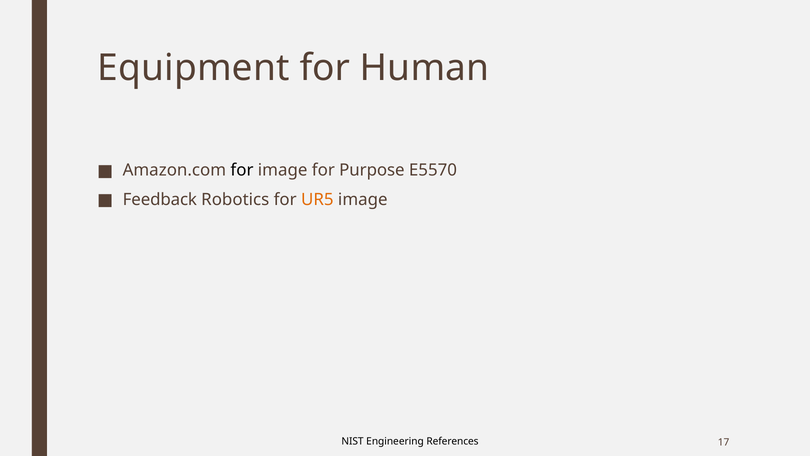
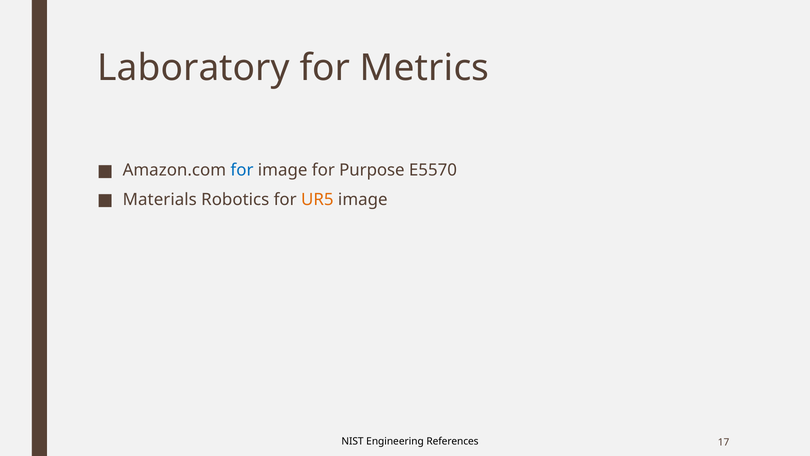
Equipment: Equipment -> Laboratory
Human: Human -> Metrics
for at (242, 170) colour: black -> blue
Feedback: Feedback -> Materials
